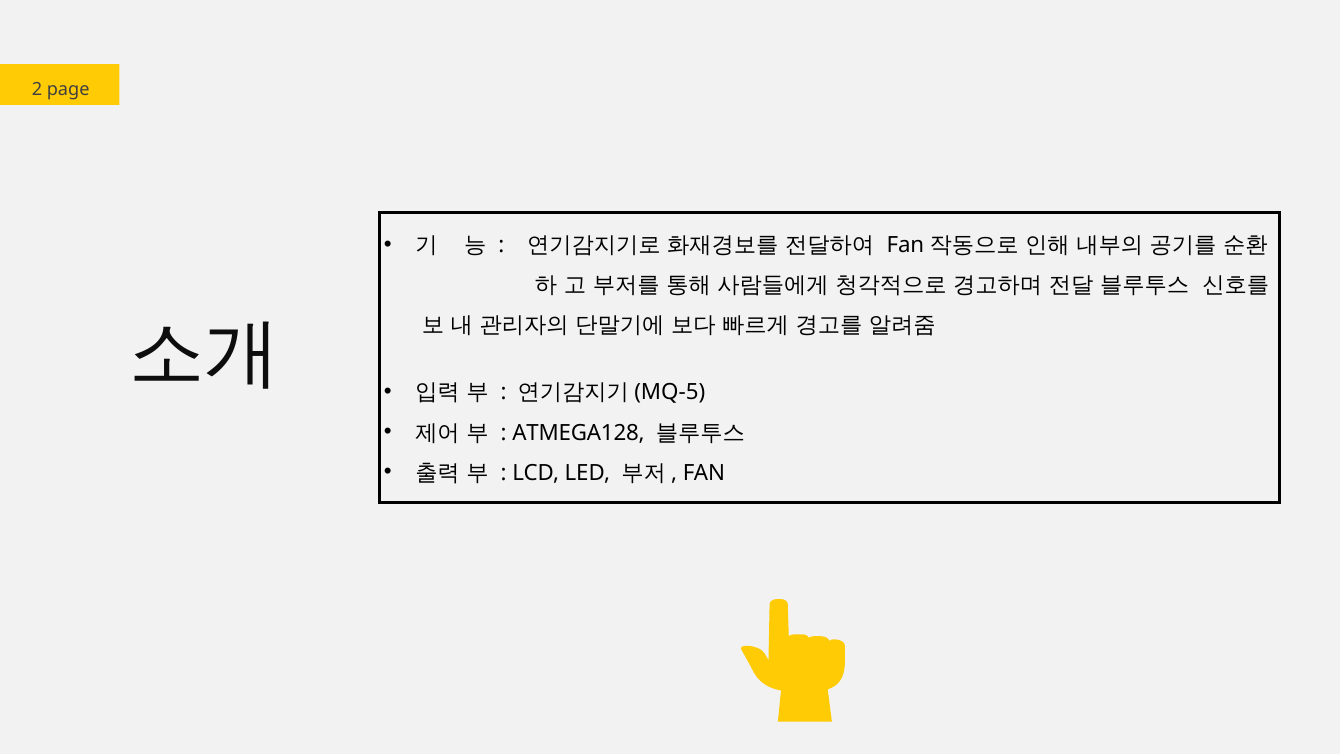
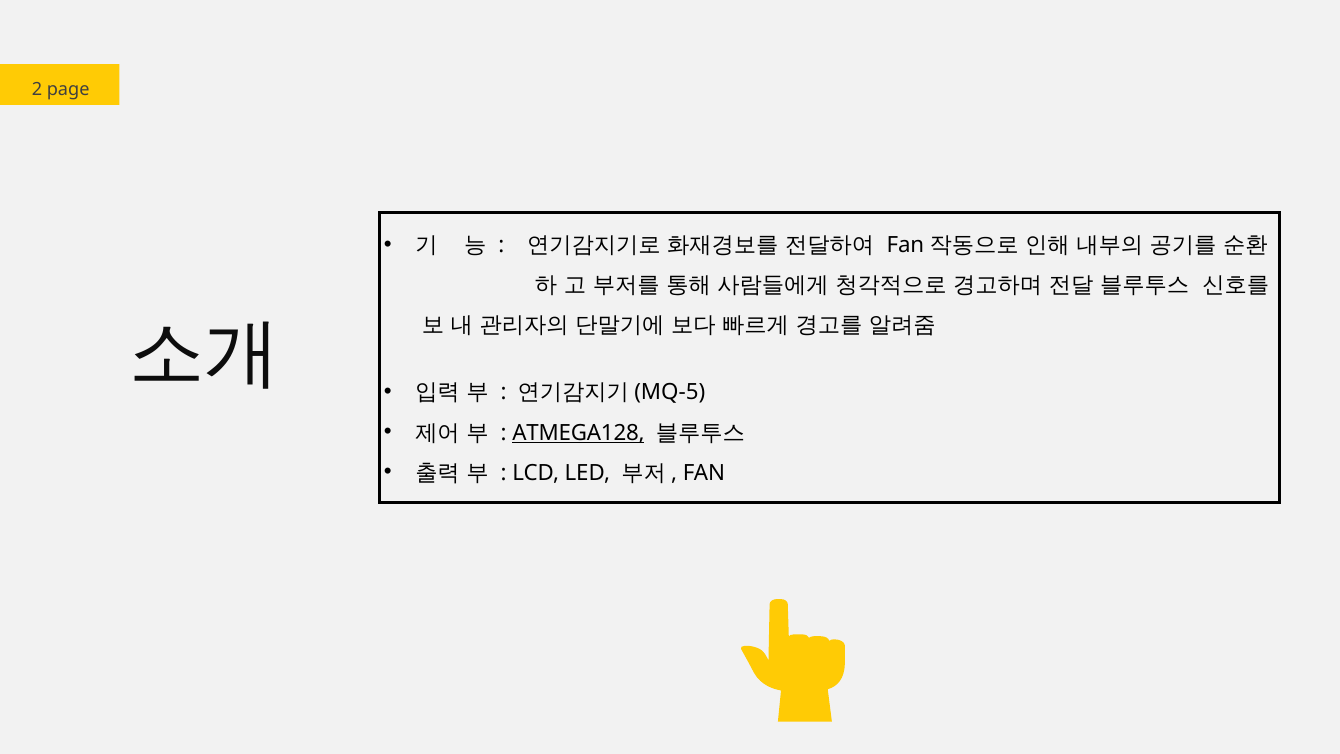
ATMEGA128 underline: none -> present
